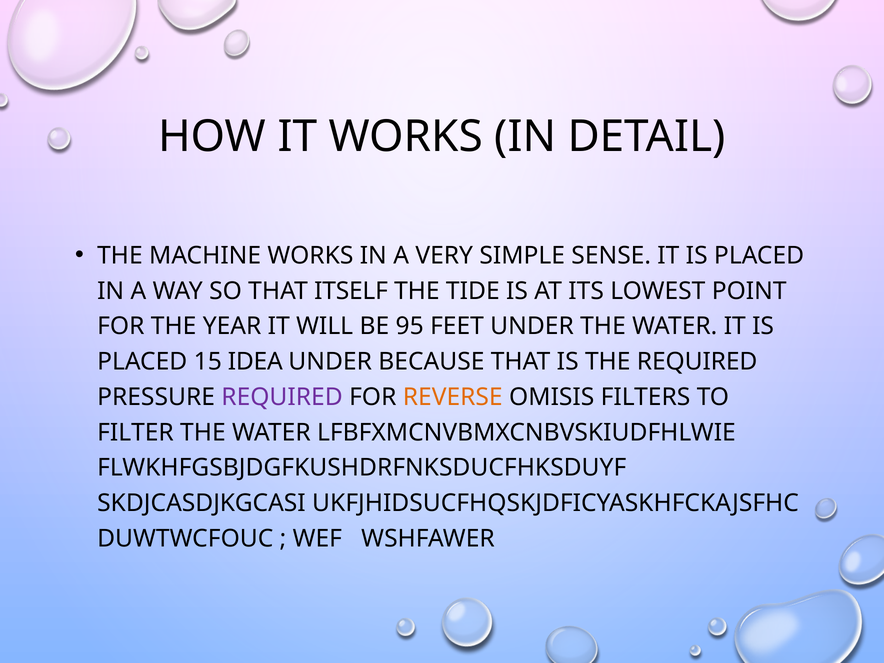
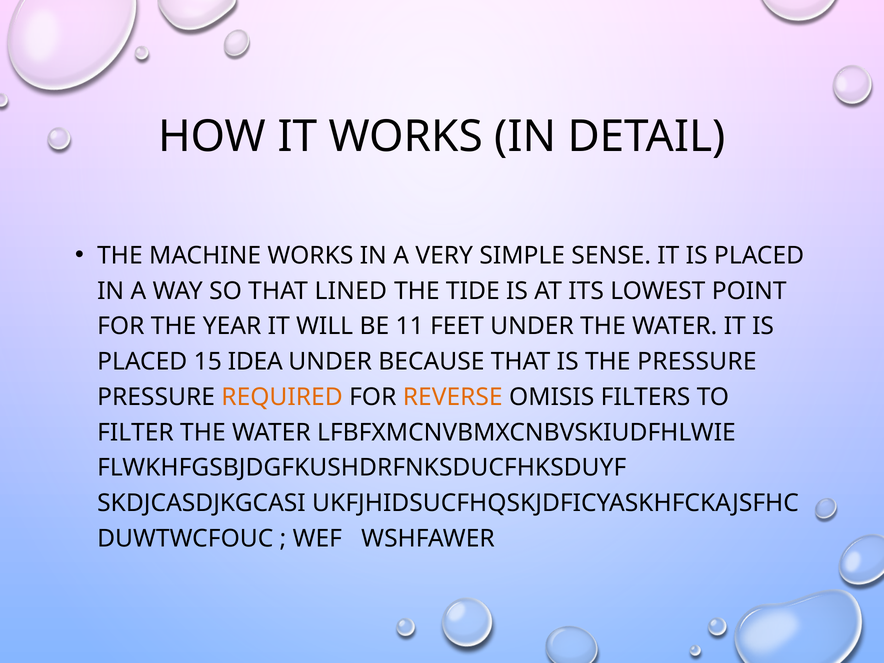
ITSELF: ITSELF -> LINED
95: 95 -> 11
THE REQUIRED: REQUIRED -> PRESSURE
REQUIRED at (282, 397) colour: purple -> orange
